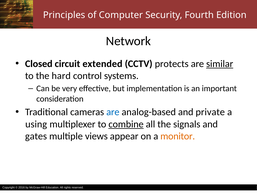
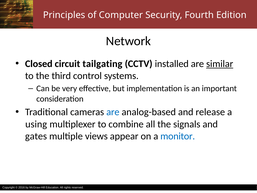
extended: extended -> tailgating
protects: protects -> installed
hard: hard -> third
private: private -> release
combine underline: present -> none
monitor colour: orange -> blue
